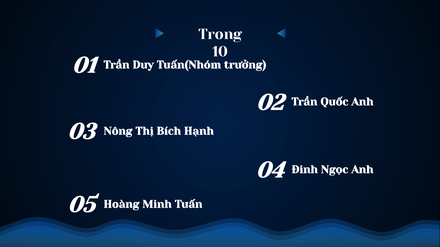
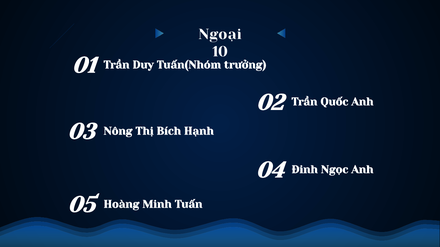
Trong: Trong -> Ngoại
